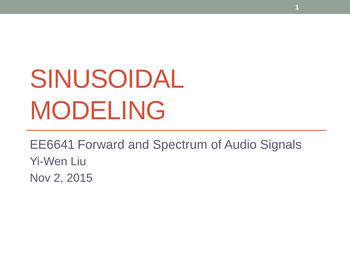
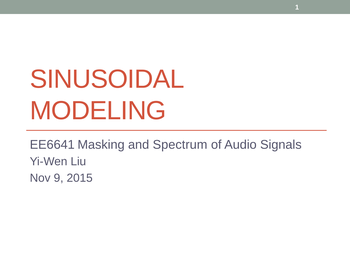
Forward: Forward -> Masking
2: 2 -> 9
